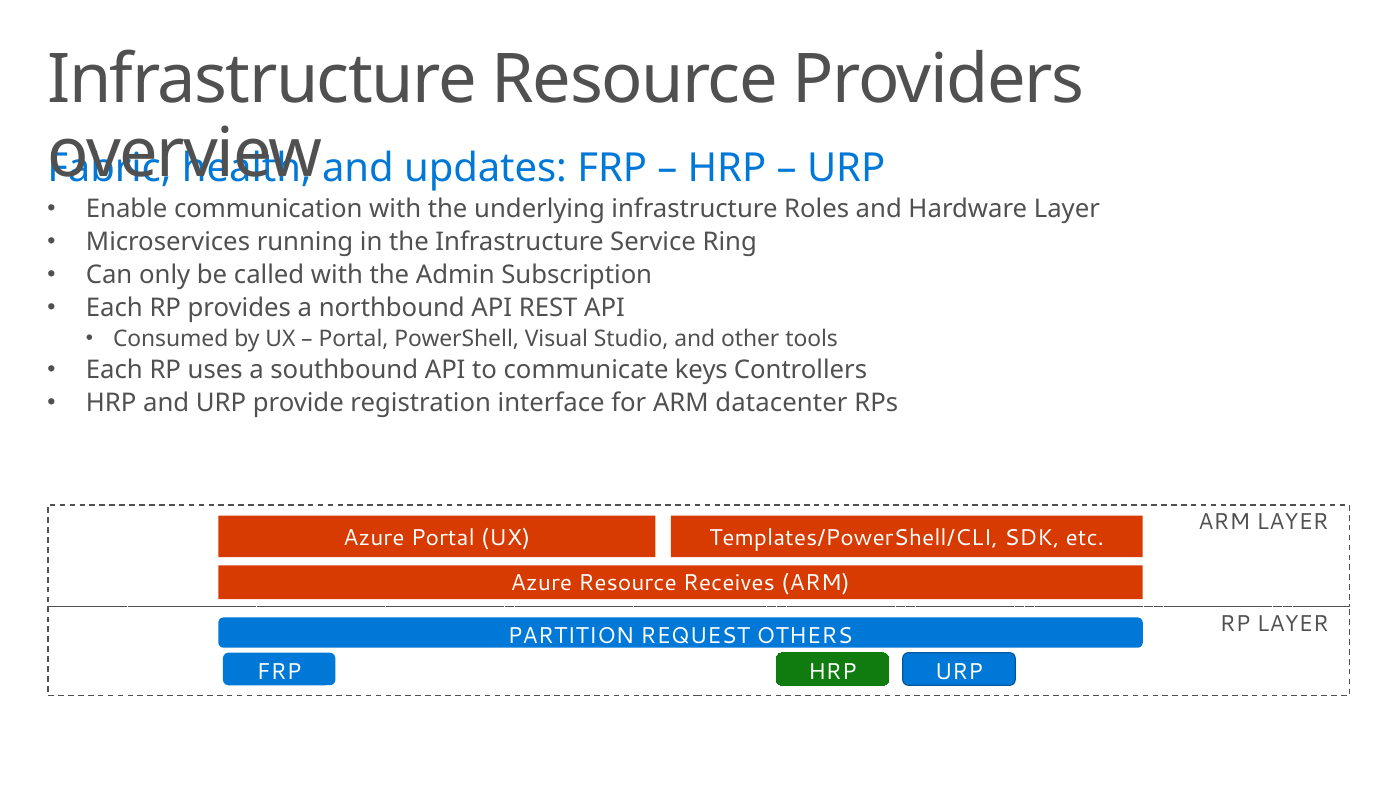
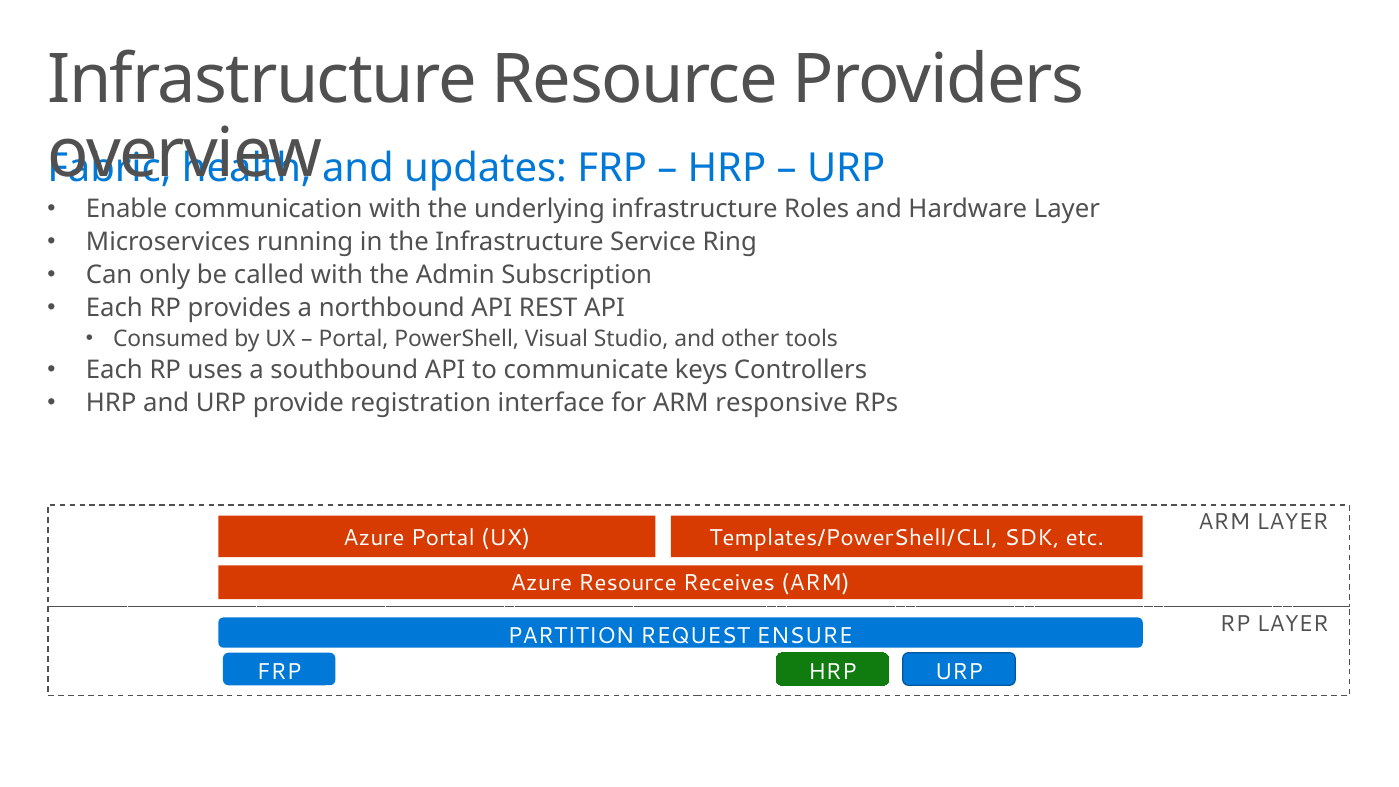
datacenter: datacenter -> responsive
OTHERS: OTHERS -> ENSURE
